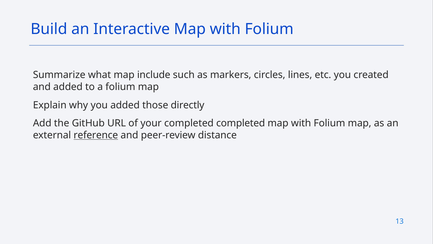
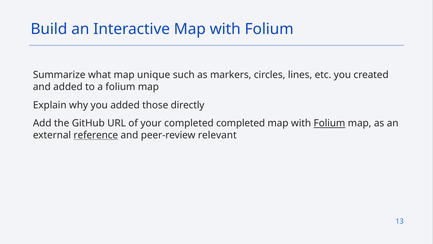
include: include -> unique
Folium at (329, 123) underline: none -> present
distance: distance -> relevant
